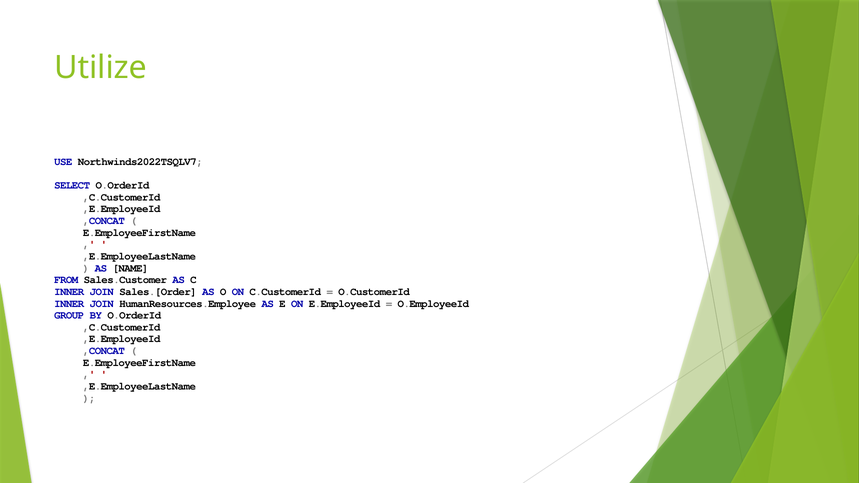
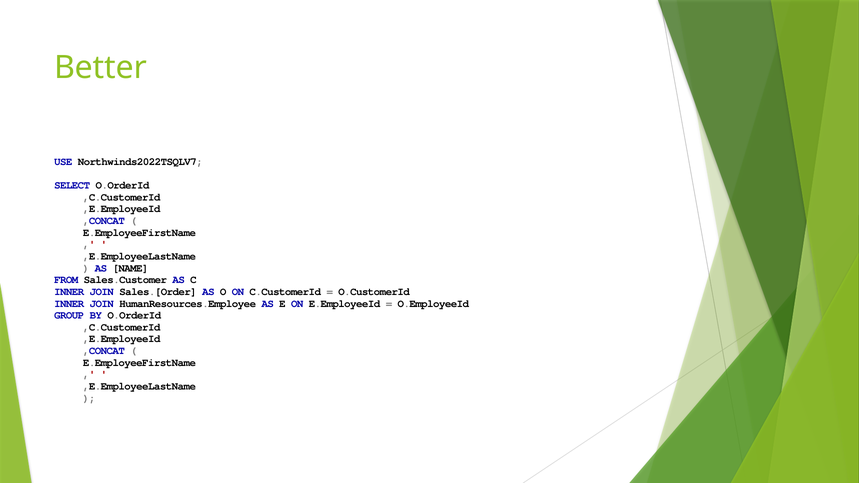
Utilize: Utilize -> Better
